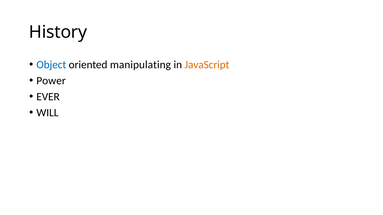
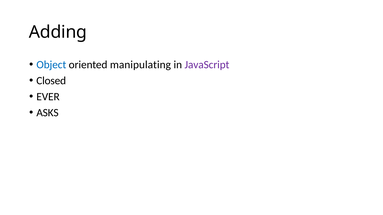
History: History -> Adding
JavaScript colour: orange -> purple
Power: Power -> Closed
WILL: WILL -> ASKS
